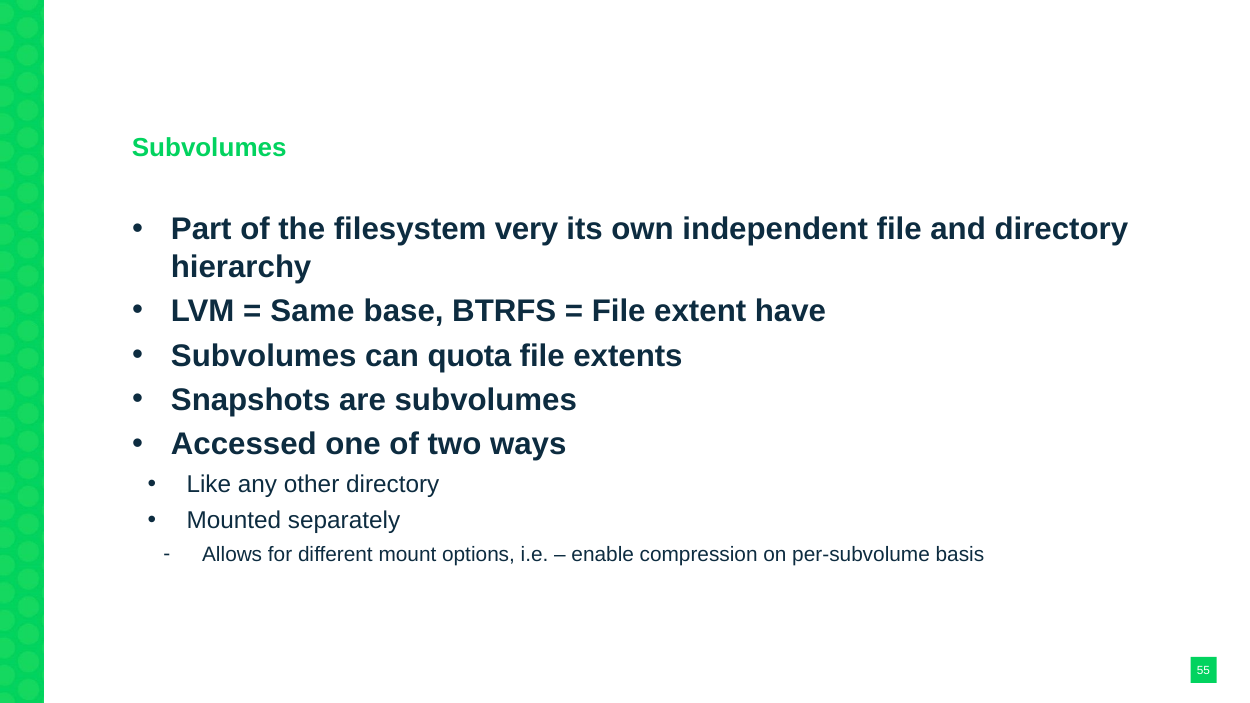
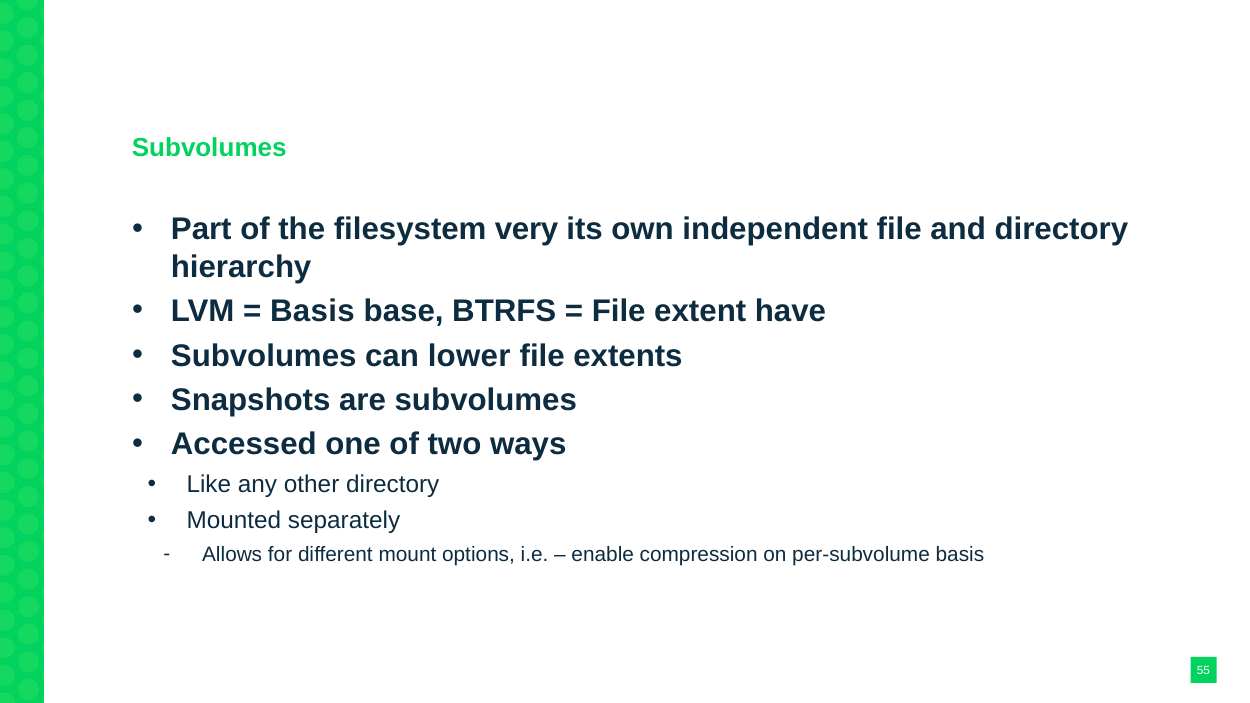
Same at (312, 311): Same -> Basis
quota: quota -> lower
